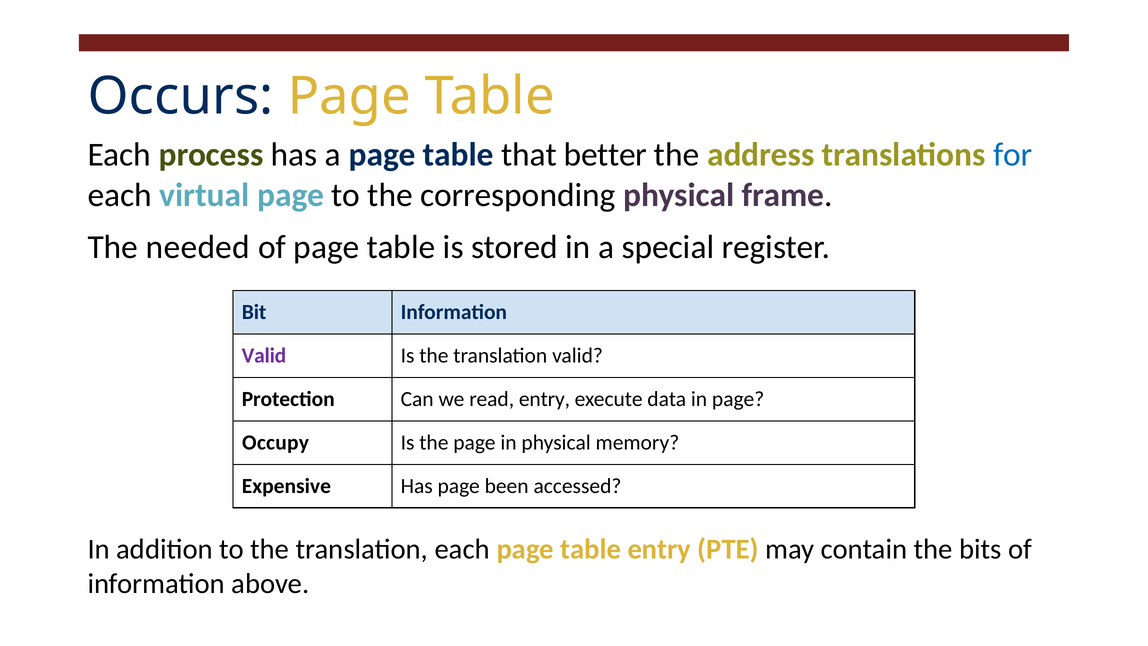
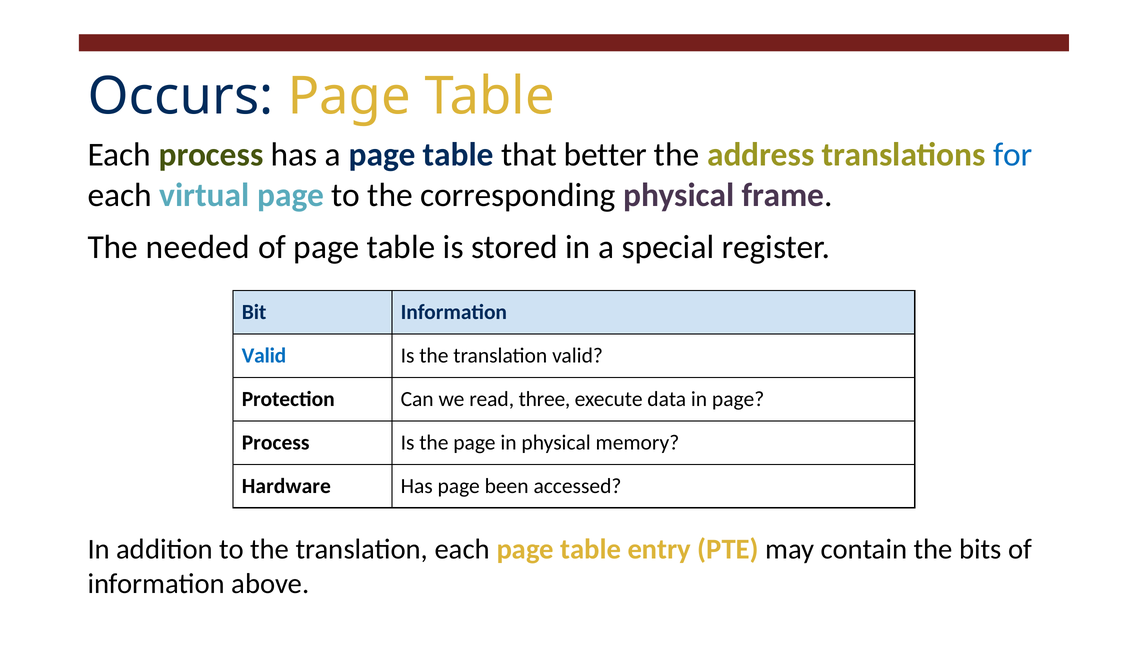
Valid at (264, 356) colour: purple -> blue
read entry: entry -> three
Occupy at (276, 443): Occupy -> Process
Expensive: Expensive -> Hardware
